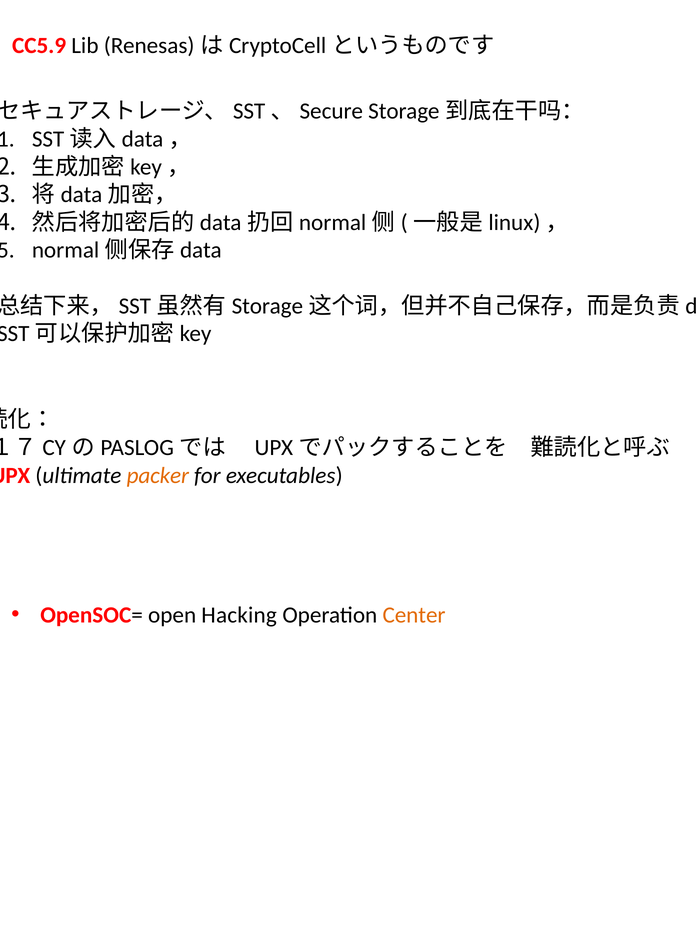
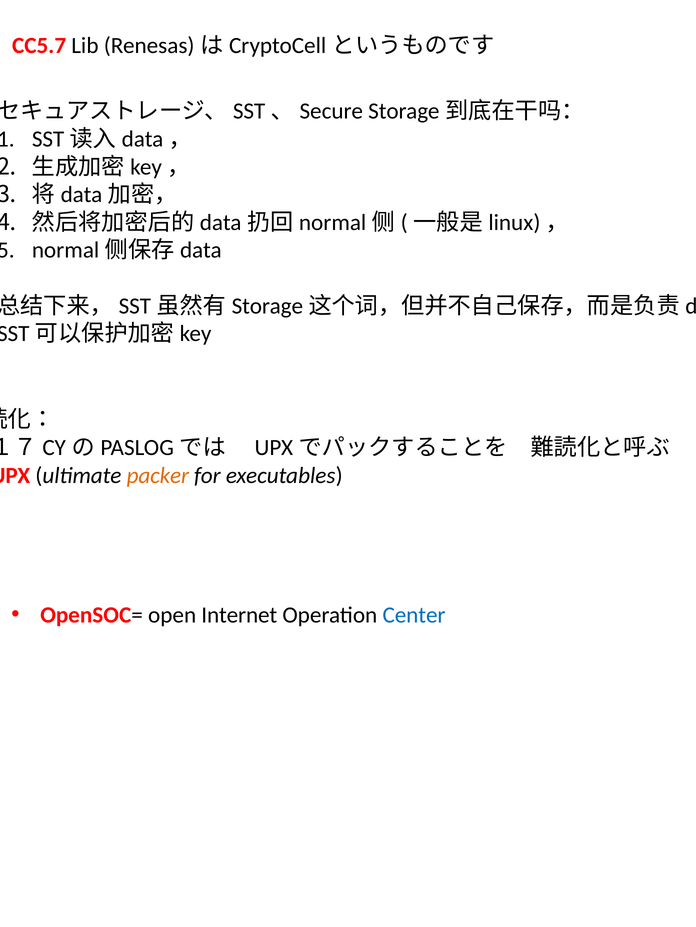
CC5.9: CC5.9 -> CC5.7
Hacking: Hacking -> Internet
Center colour: orange -> blue
